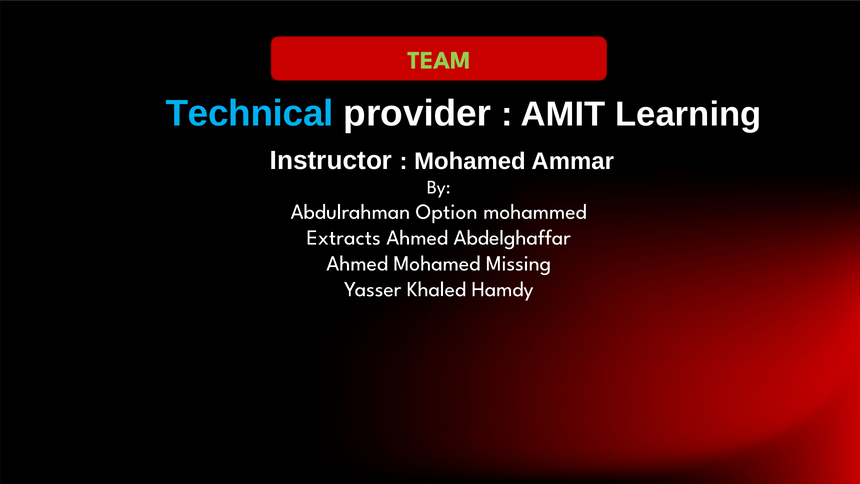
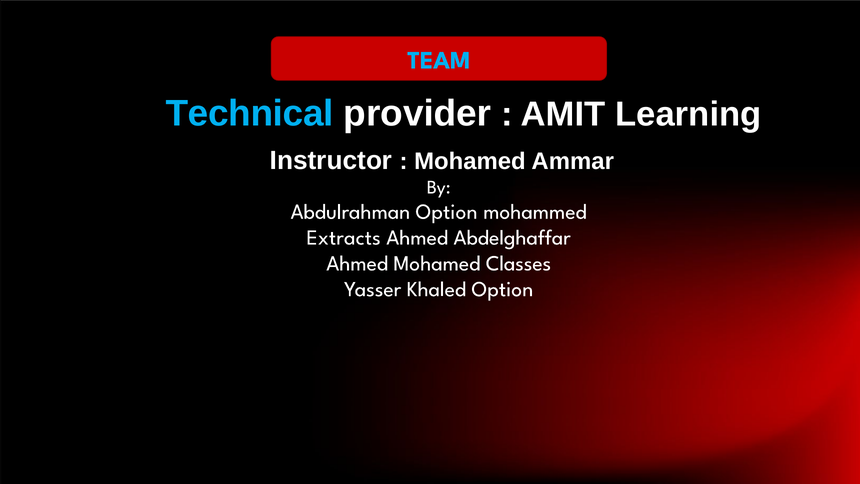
TEAM colour: light green -> light blue
Missing: Missing -> Classes
Khaled Hamdy: Hamdy -> Option
